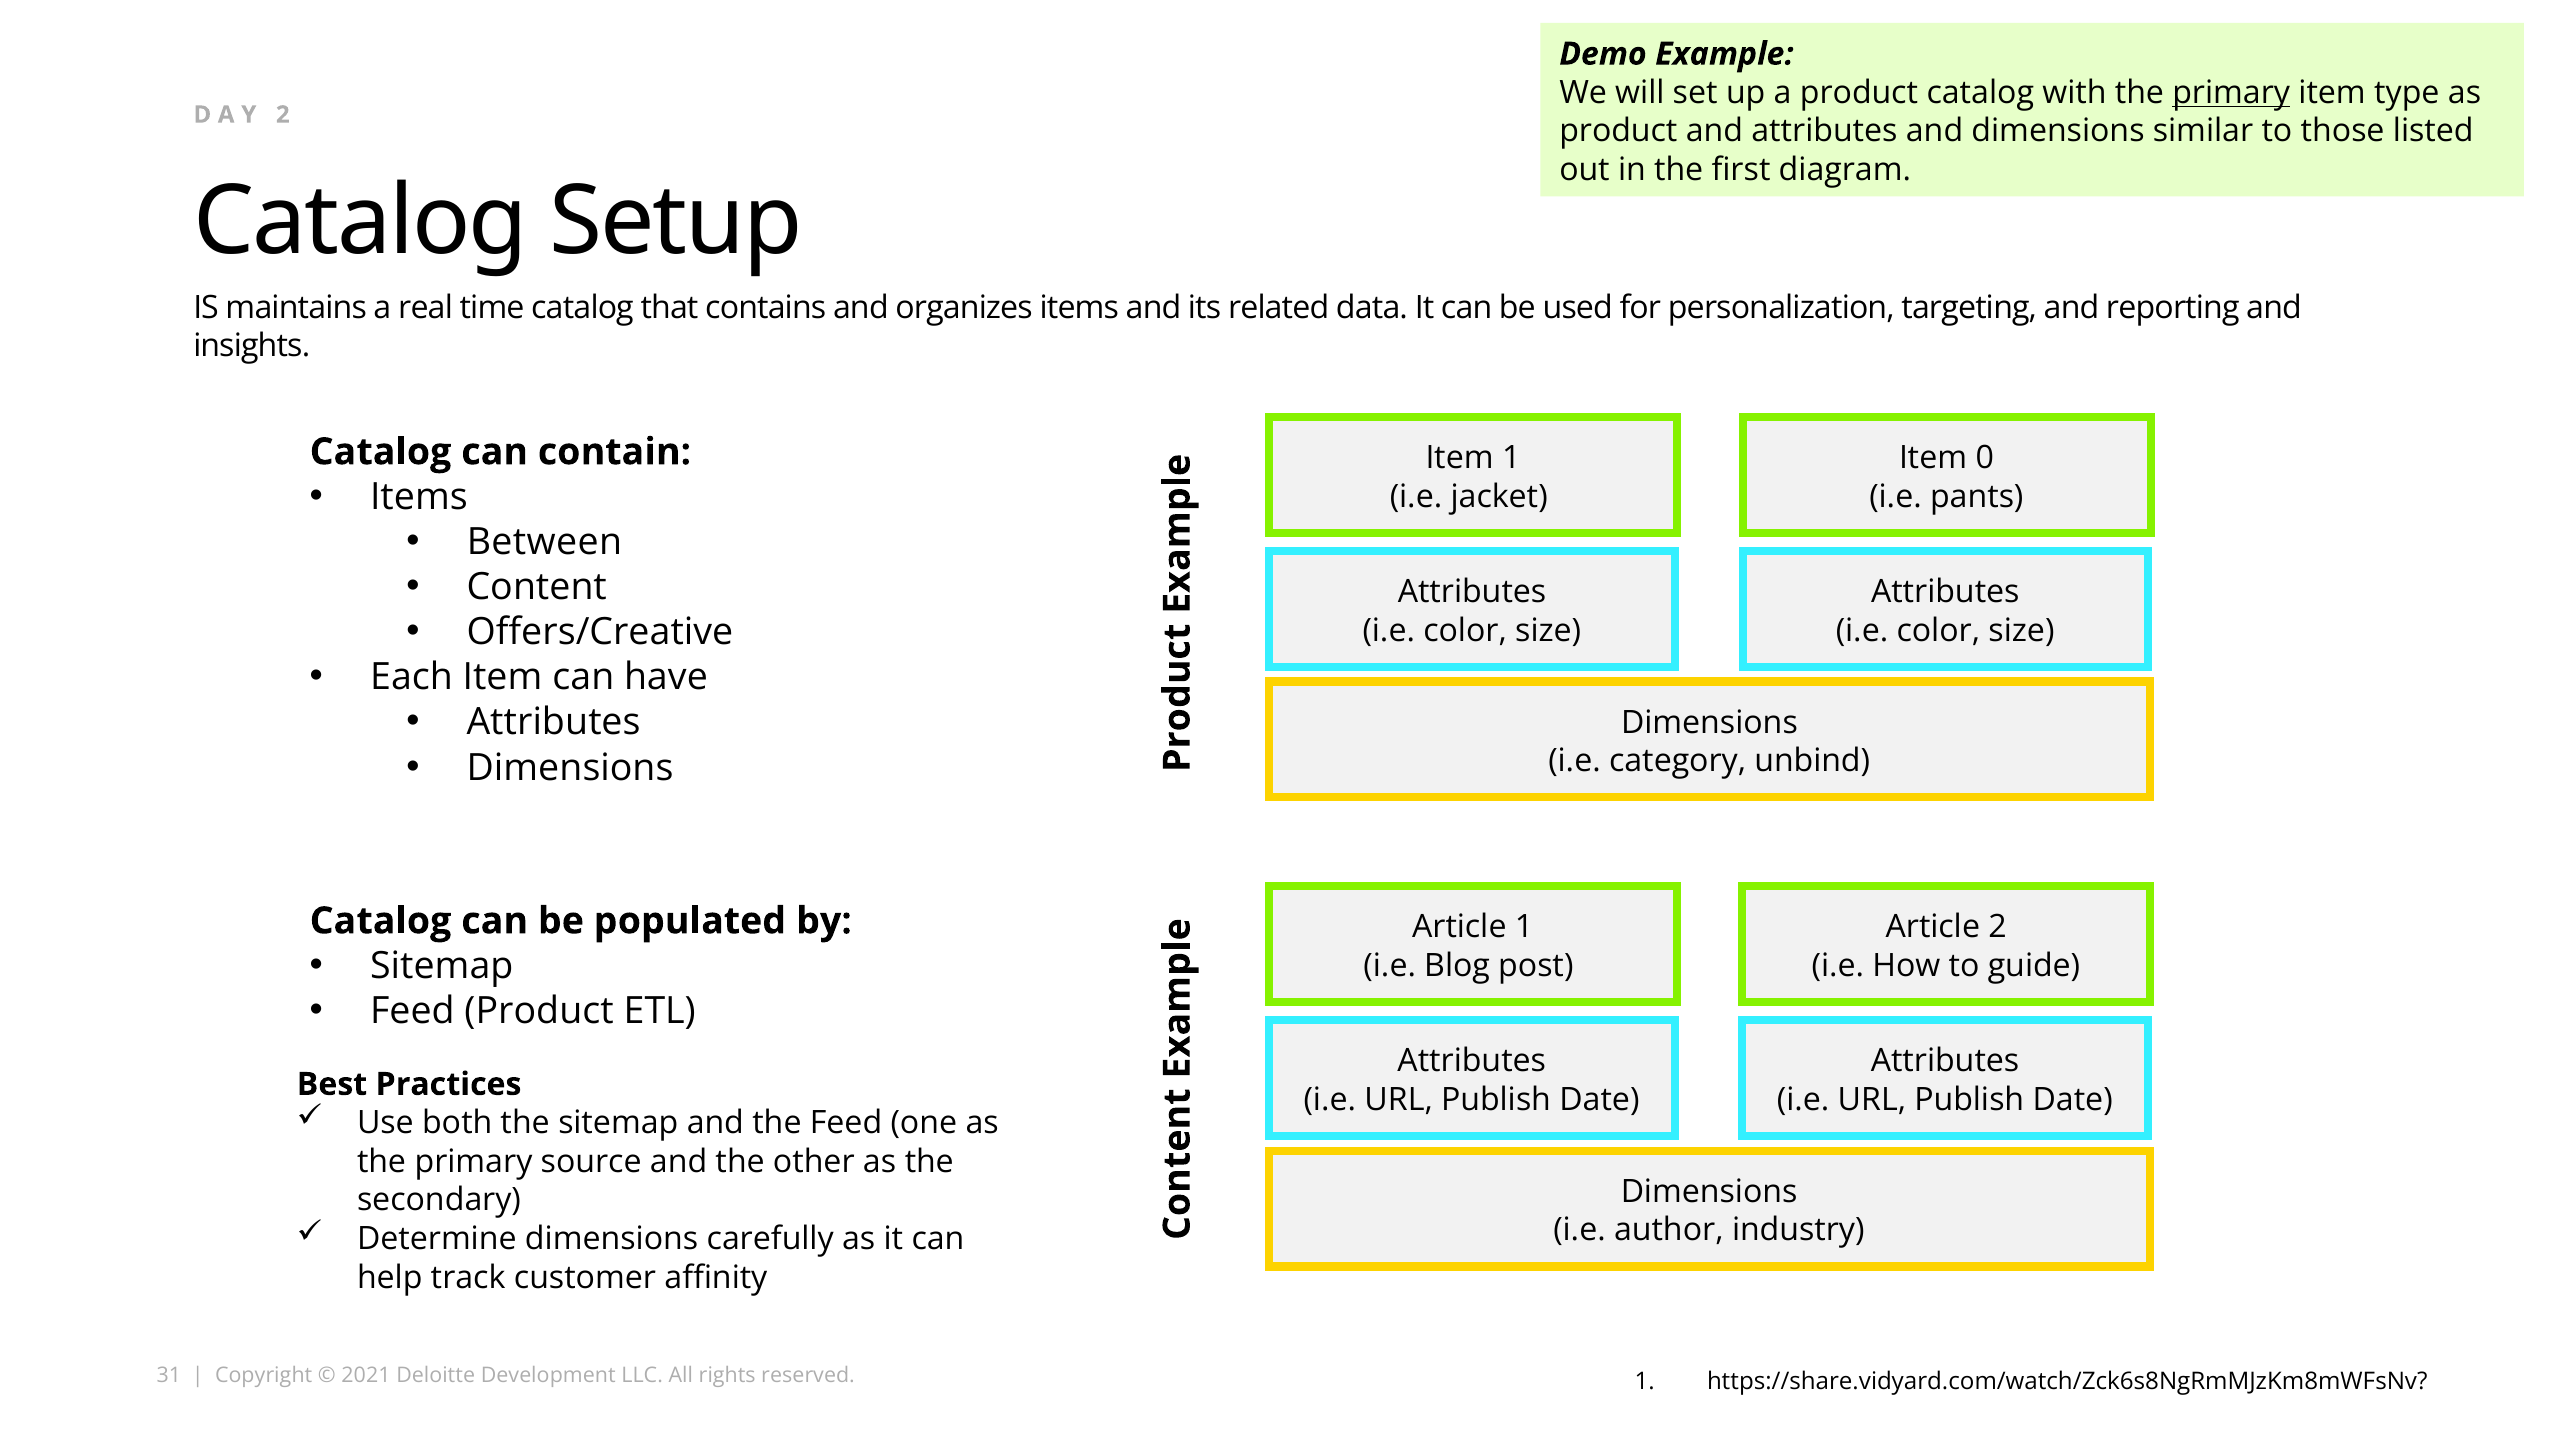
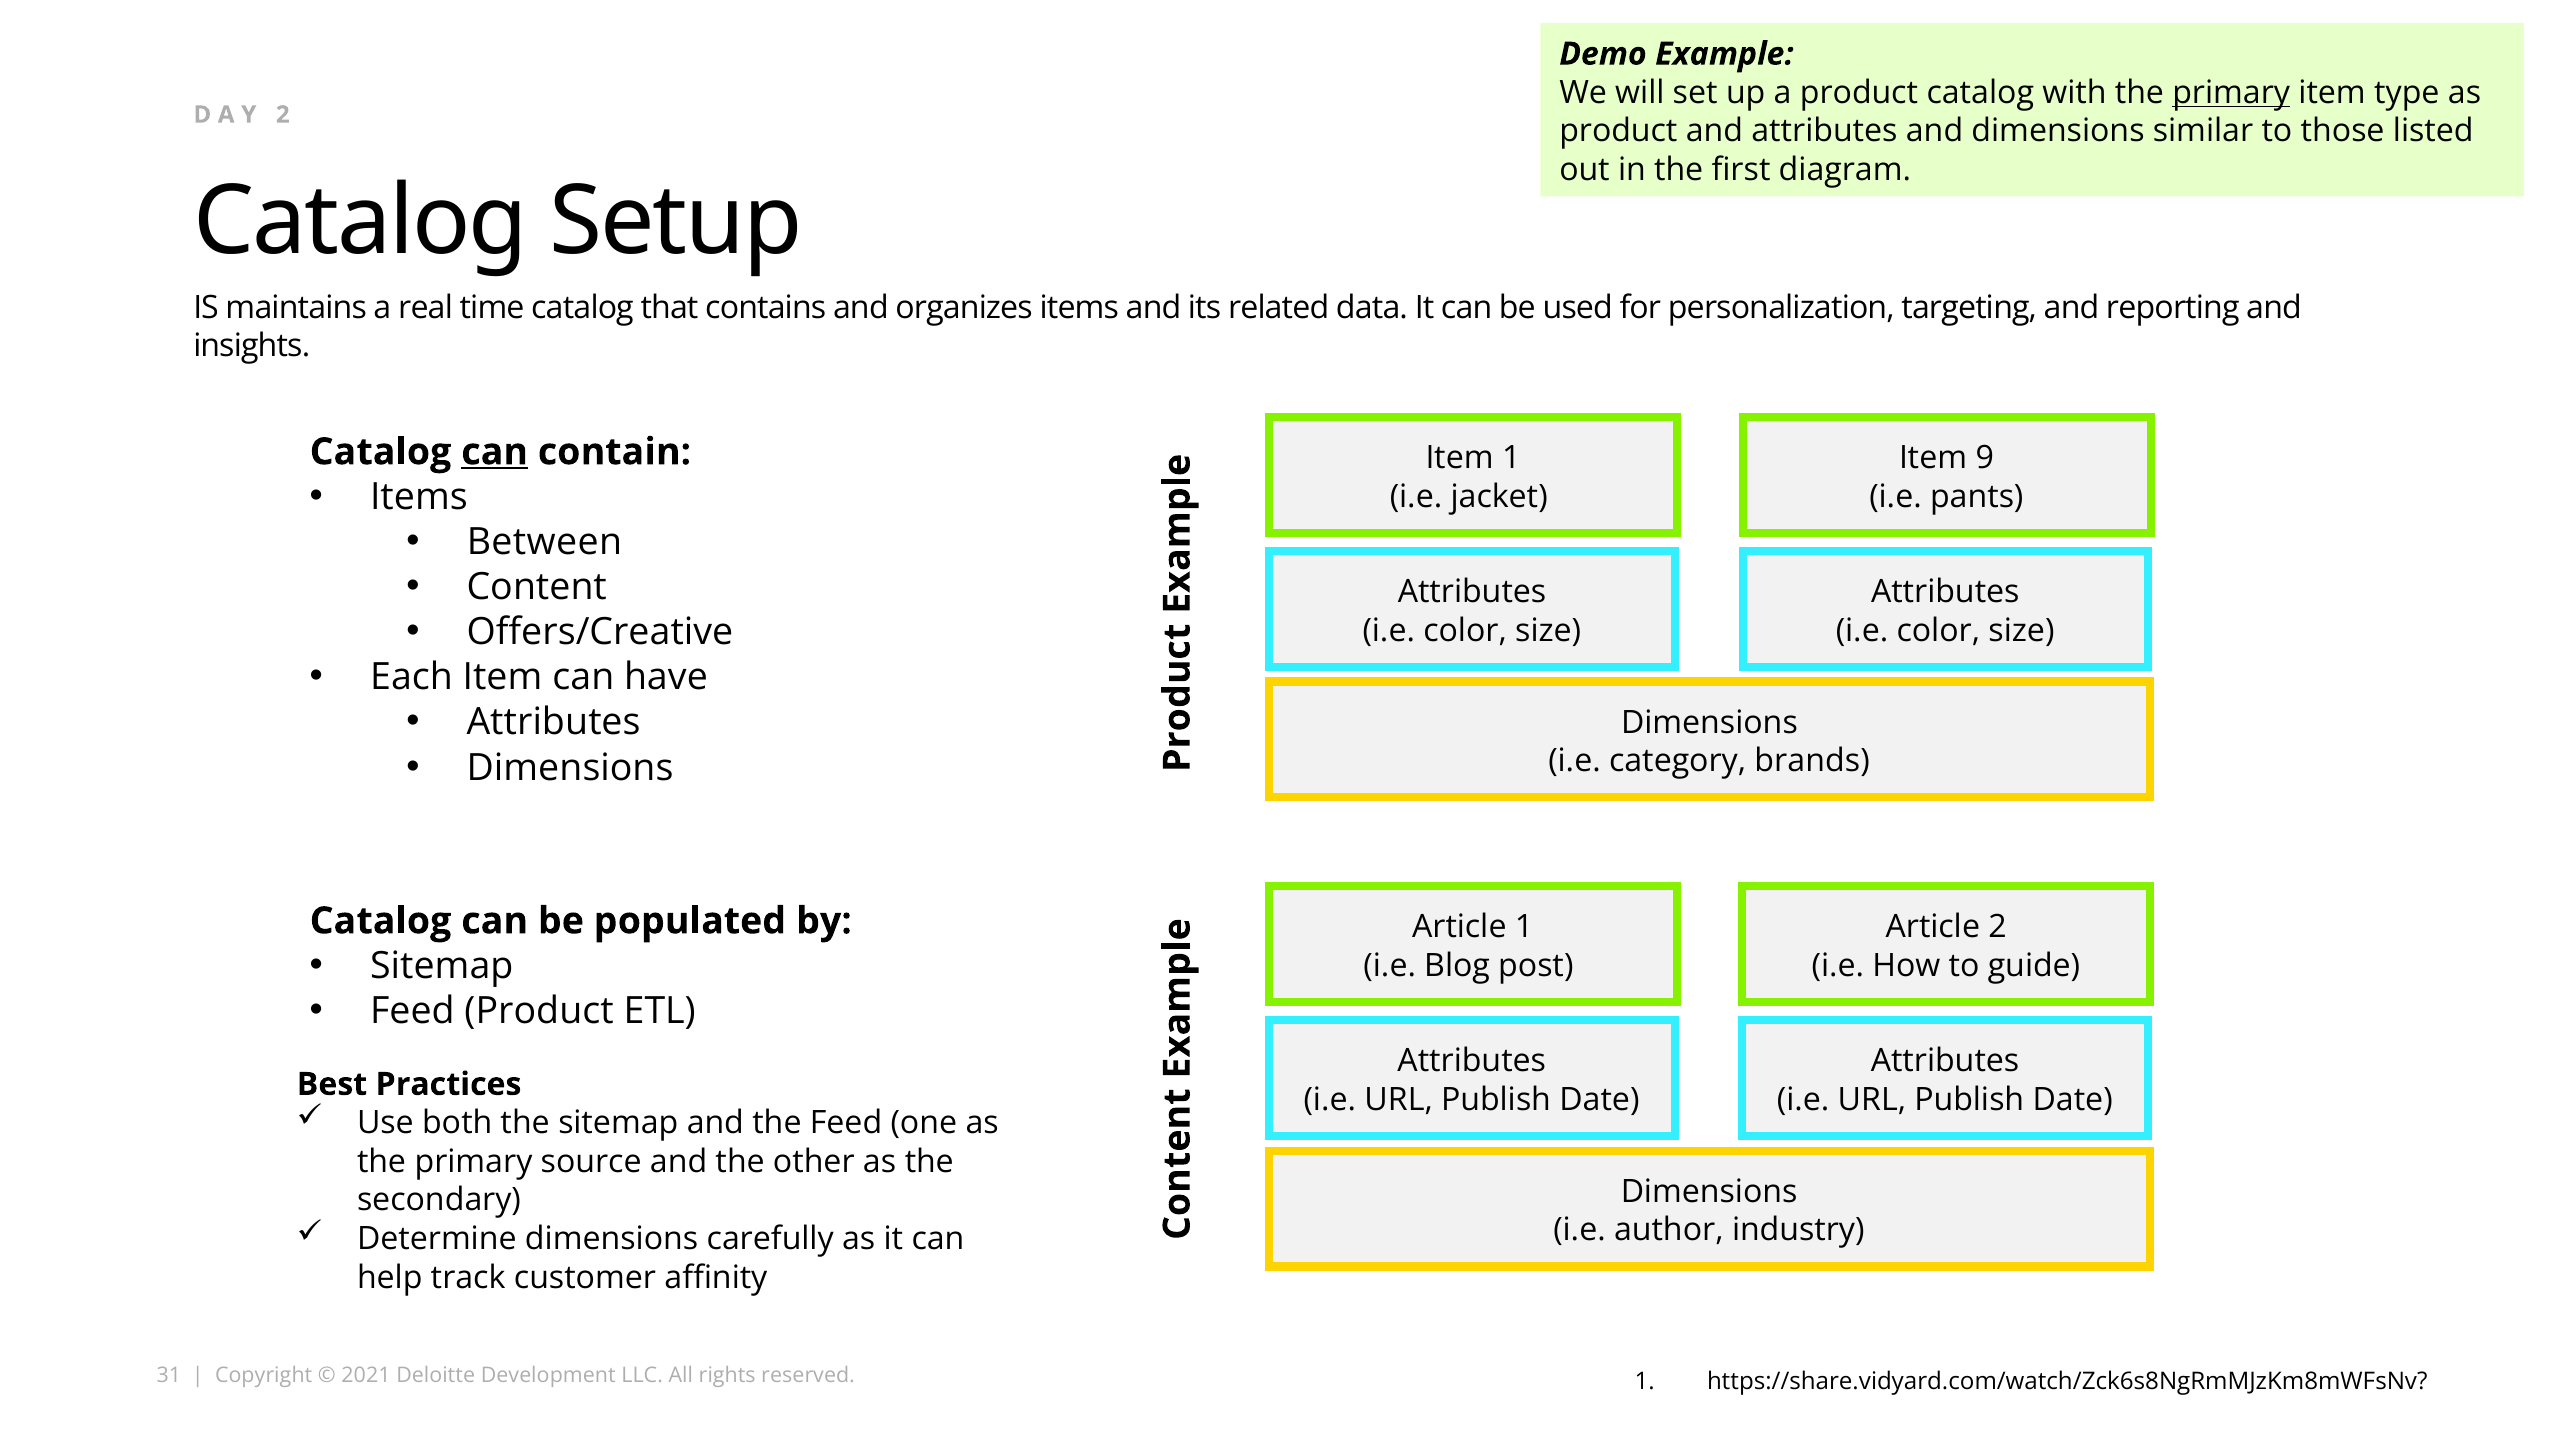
can at (495, 452) underline: none -> present
0: 0 -> 9
unbind: unbind -> brands
